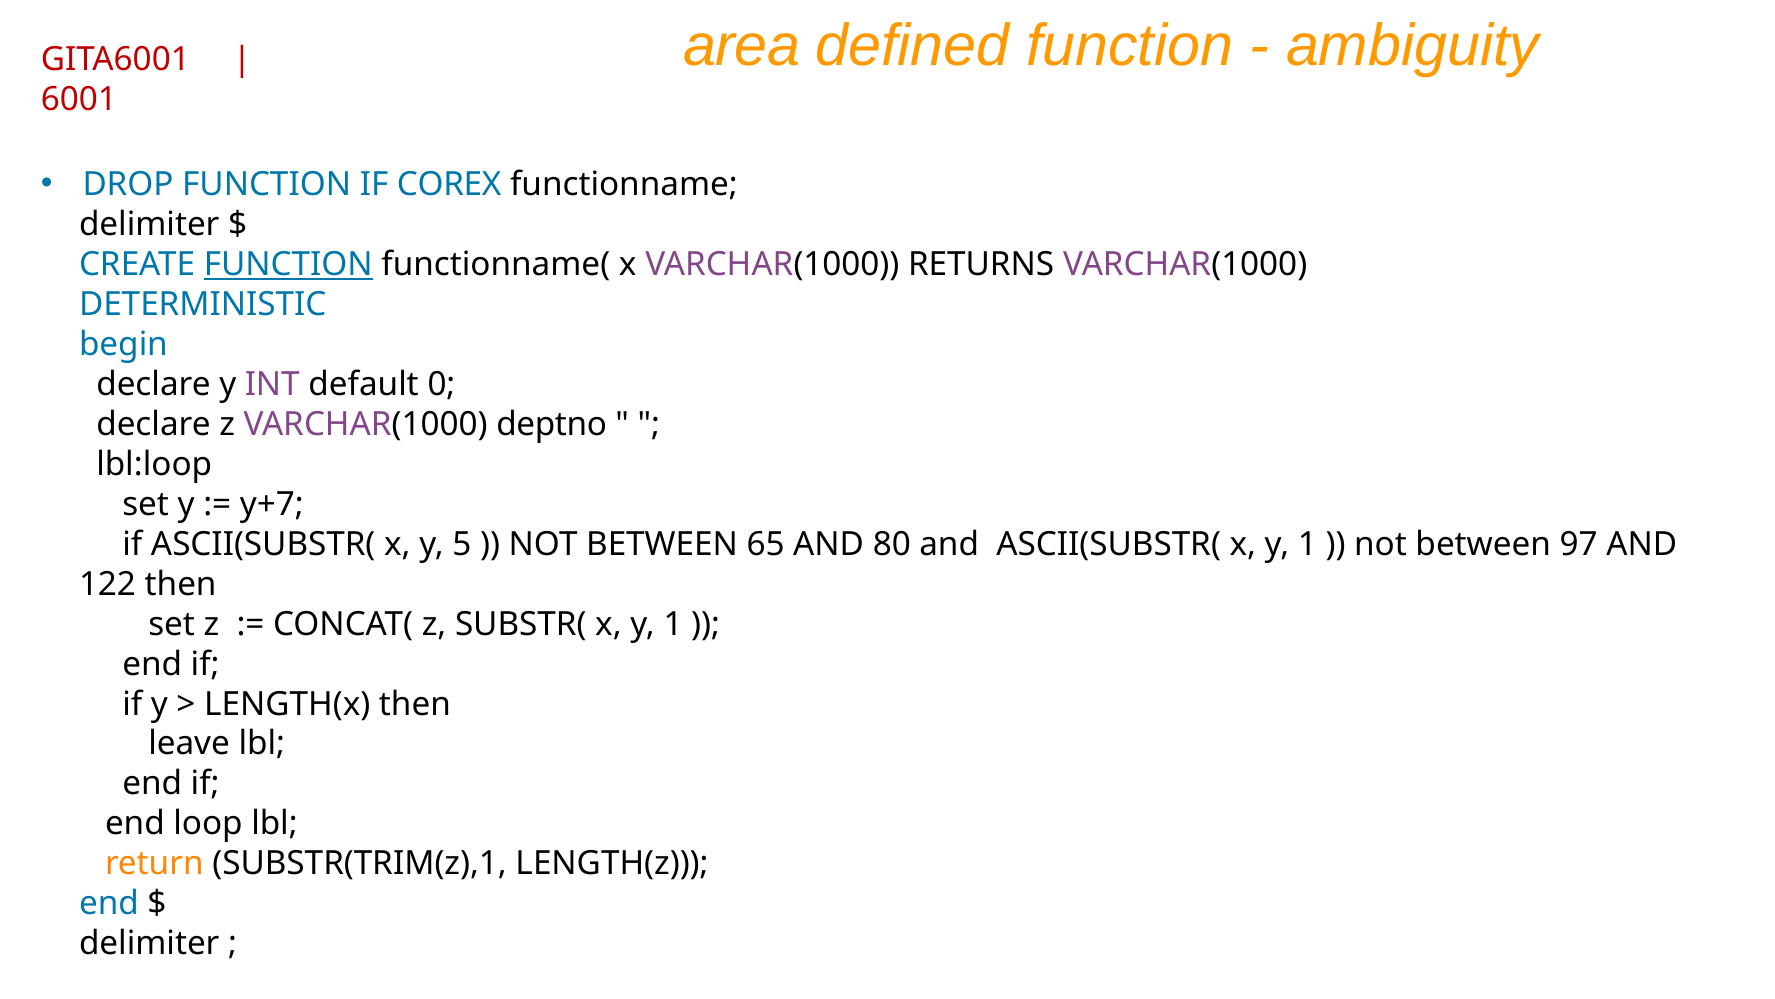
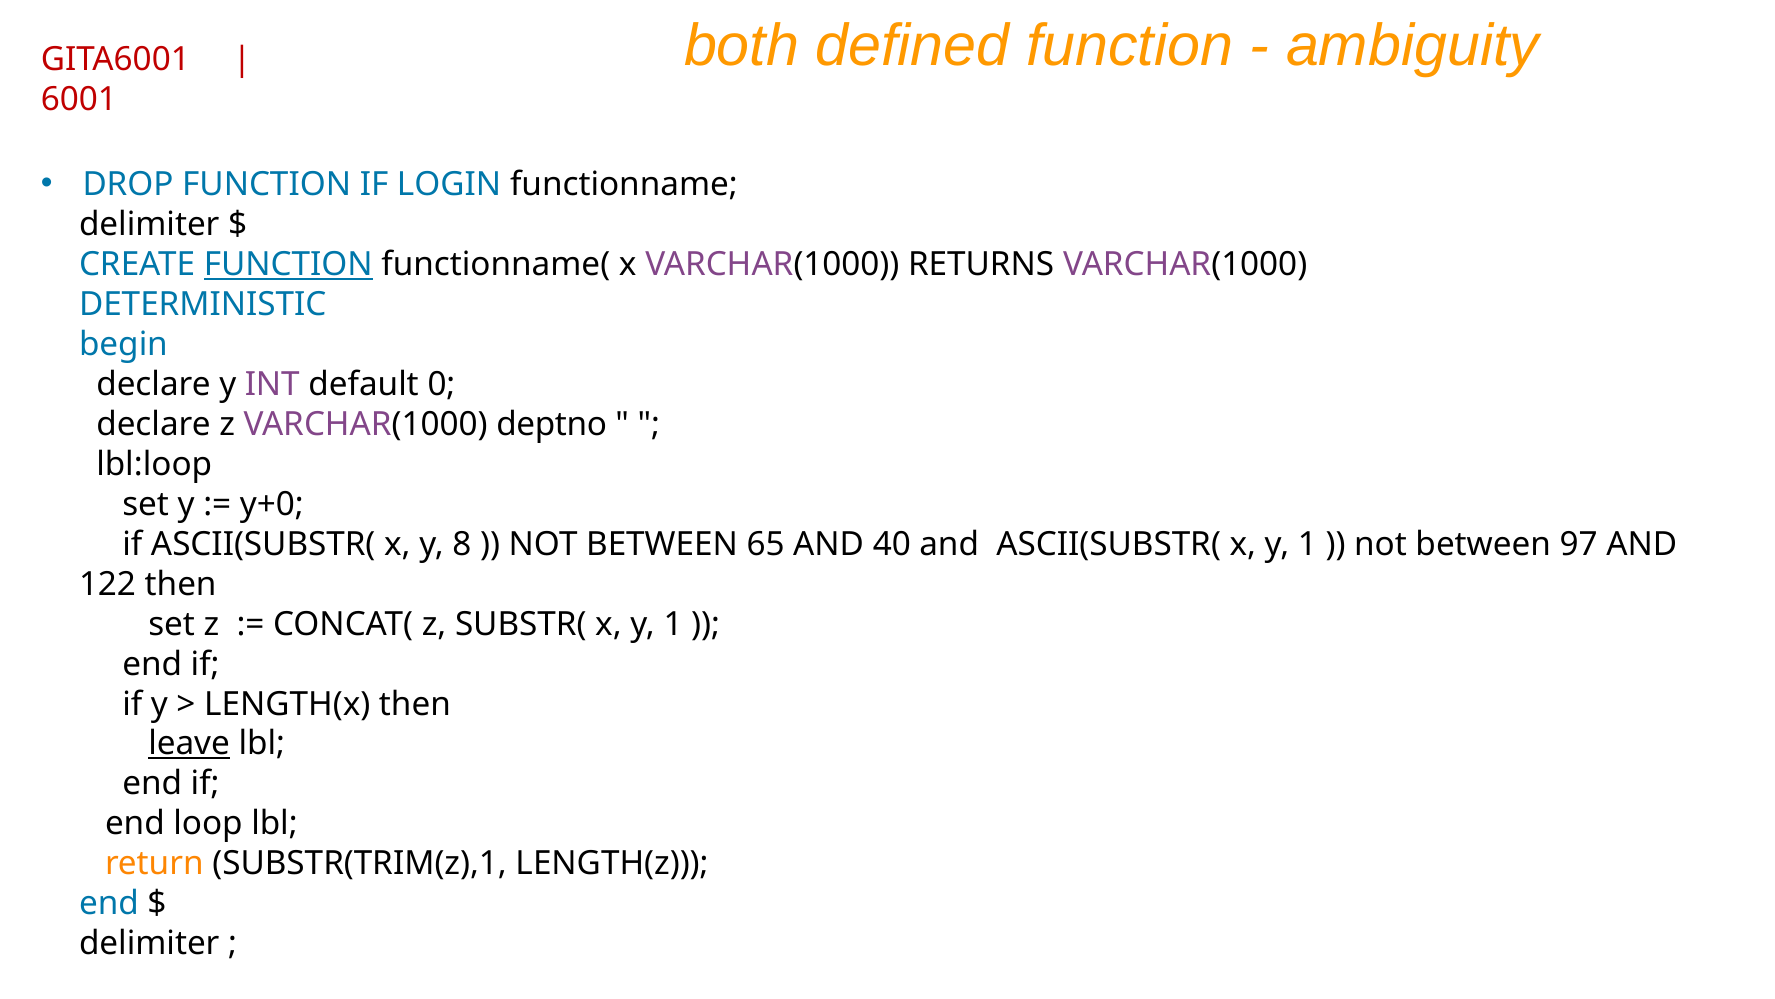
area: area -> both
COREX: COREX -> LOGIN
y+7: y+7 -> y+0
5: 5 -> 8
80: 80 -> 40
leave underline: none -> present
